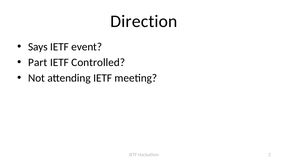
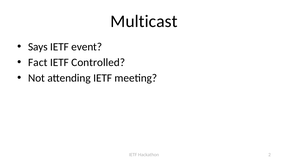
Direction: Direction -> Multicast
Part: Part -> Fact
